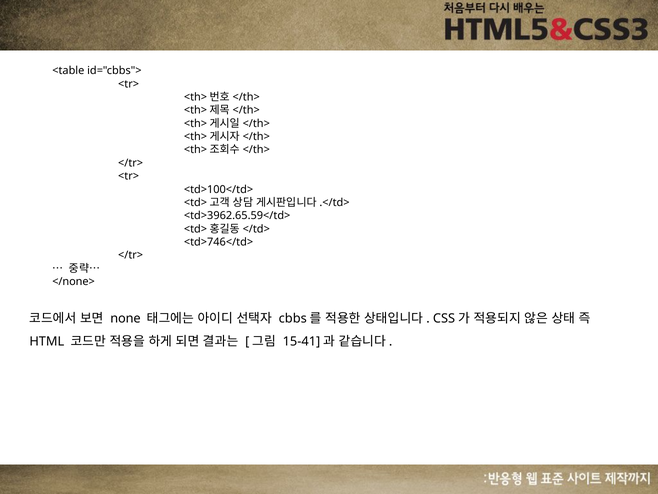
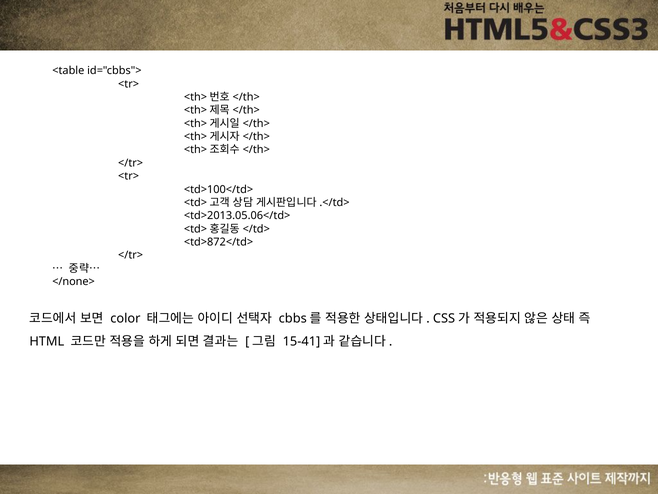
<td>3962.65.59</td>: <td>3962.65.59</td> -> <td>2013.05.06</td>
<td>746</td>: <td>746</td> -> <td>872</td>
none: none -> color
